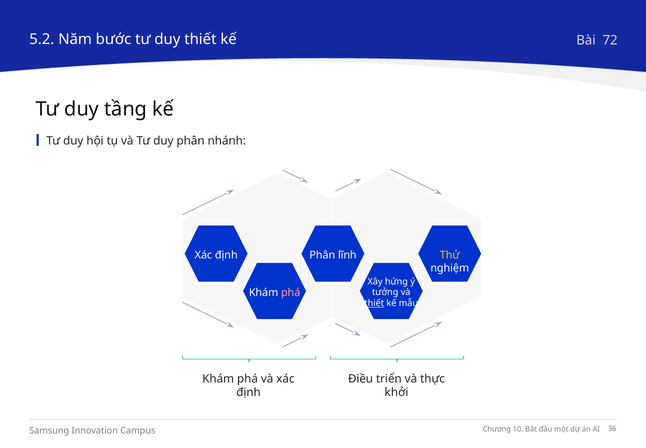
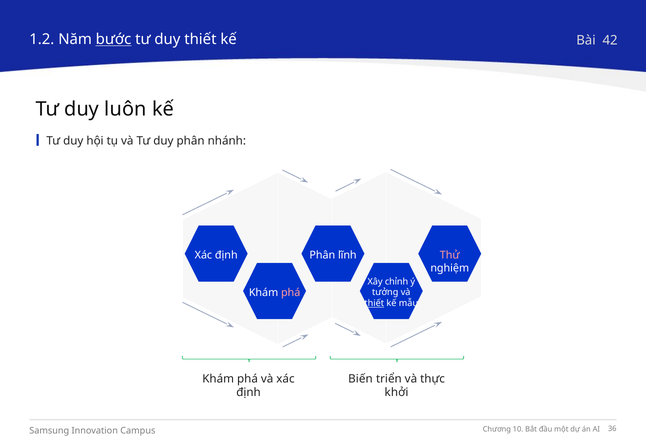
5.2: 5.2 -> 1.2
bước underline: none -> present
72: 72 -> 42
tầng: tầng -> luôn
Thử colour: yellow -> pink
hứng: hứng -> chỉnh
Điều: Điều -> Biến
